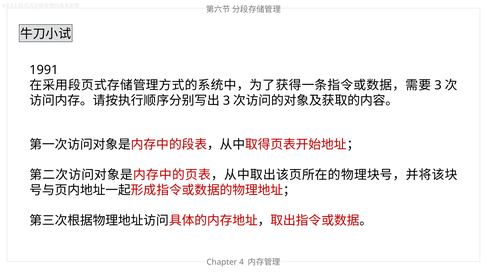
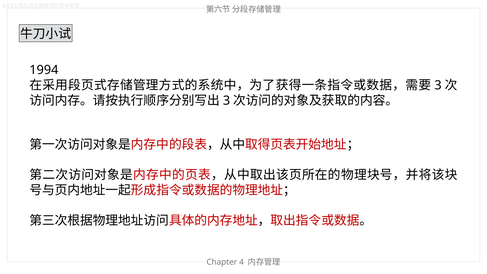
1991: 1991 -> 1994
